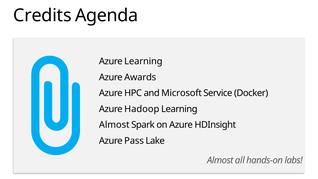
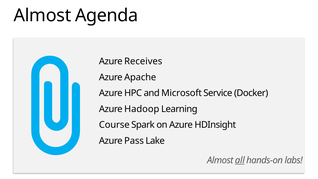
Credits at (42, 16): Credits -> Almost
Azure Learning: Learning -> Receives
Awards: Awards -> Apache
Almost at (114, 125): Almost -> Course
all underline: none -> present
